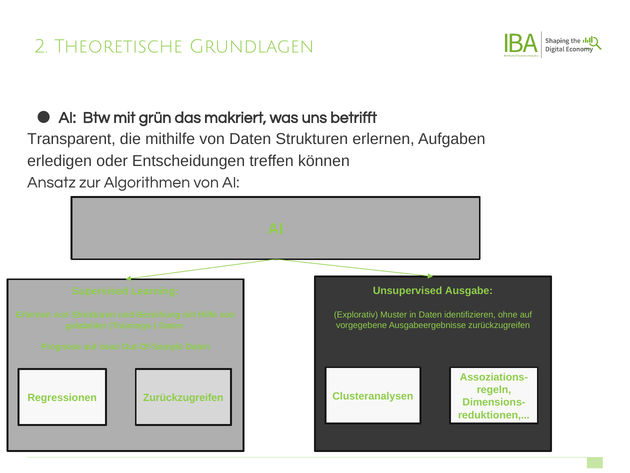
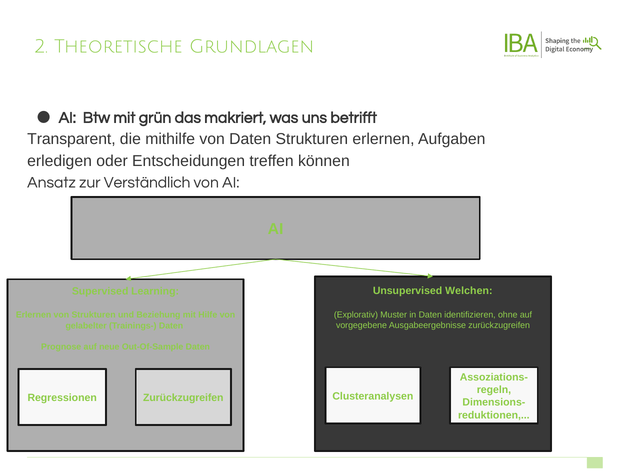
Algorithmen: Algorithmen -> Verständlich
Ausgabe: Ausgabe -> Welchen
